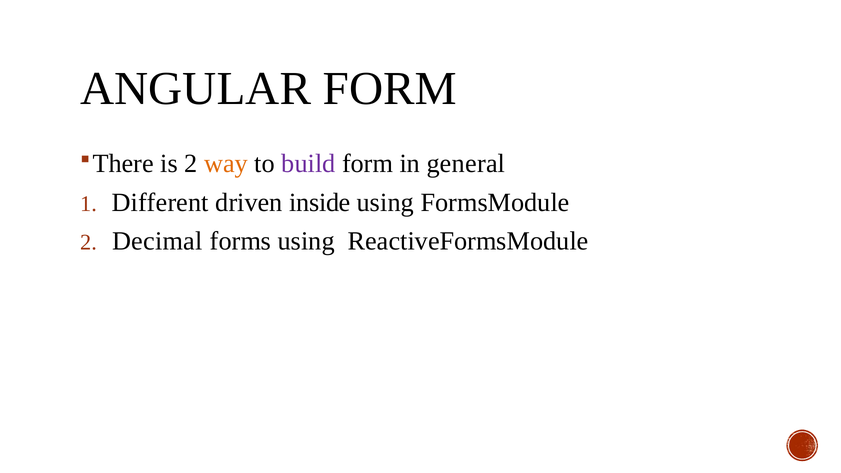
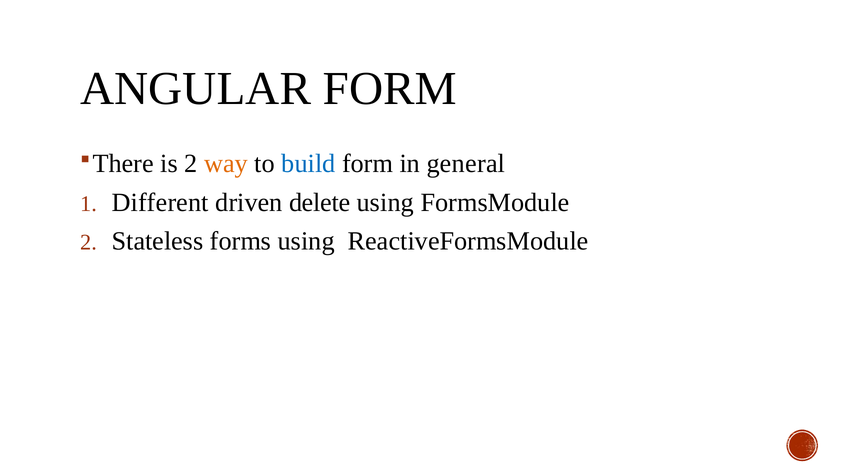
build colour: purple -> blue
inside: inside -> delete
Decimal: Decimal -> Stateless
